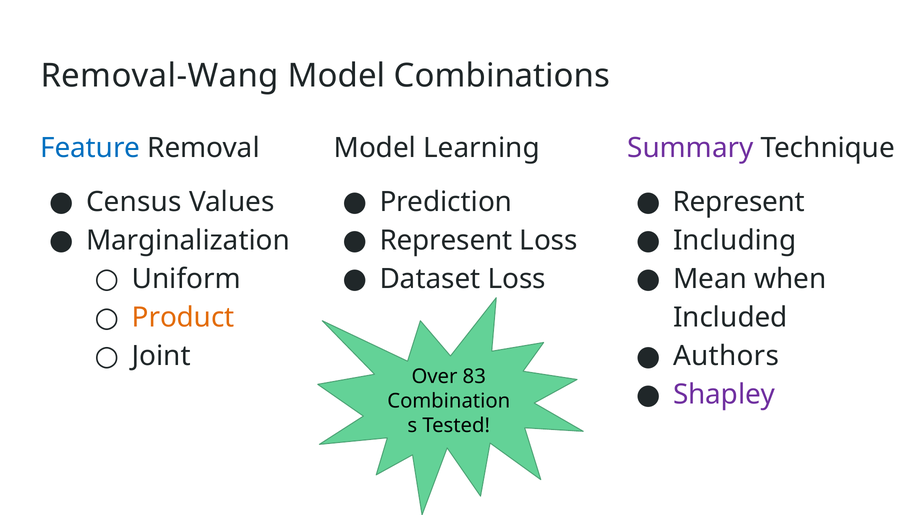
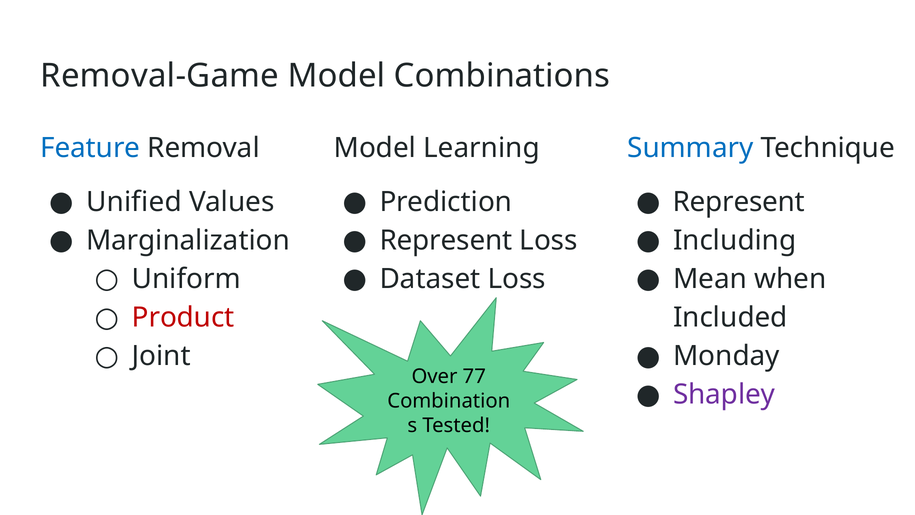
Removal-Wang: Removal-Wang -> Removal-Game
Summary colour: purple -> blue
Census: Census -> Unified
Product colour: orange -> red
Authors: Authors -> Monday
83: 83 -> 77
